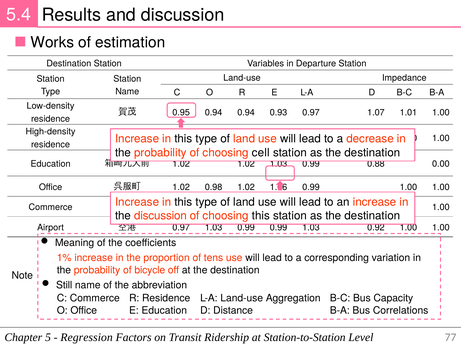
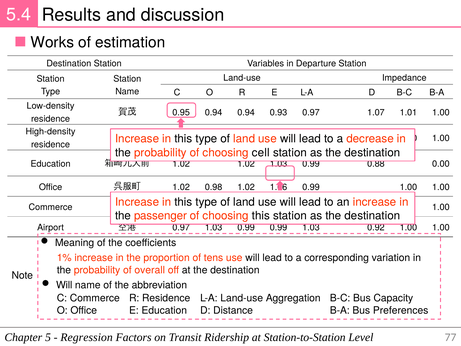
the discussion: discussion -> passenger
bicycle: bicycle -> overall
Still at (64, 285): Still -> Will
Correlations: Correlations -> Preferences
